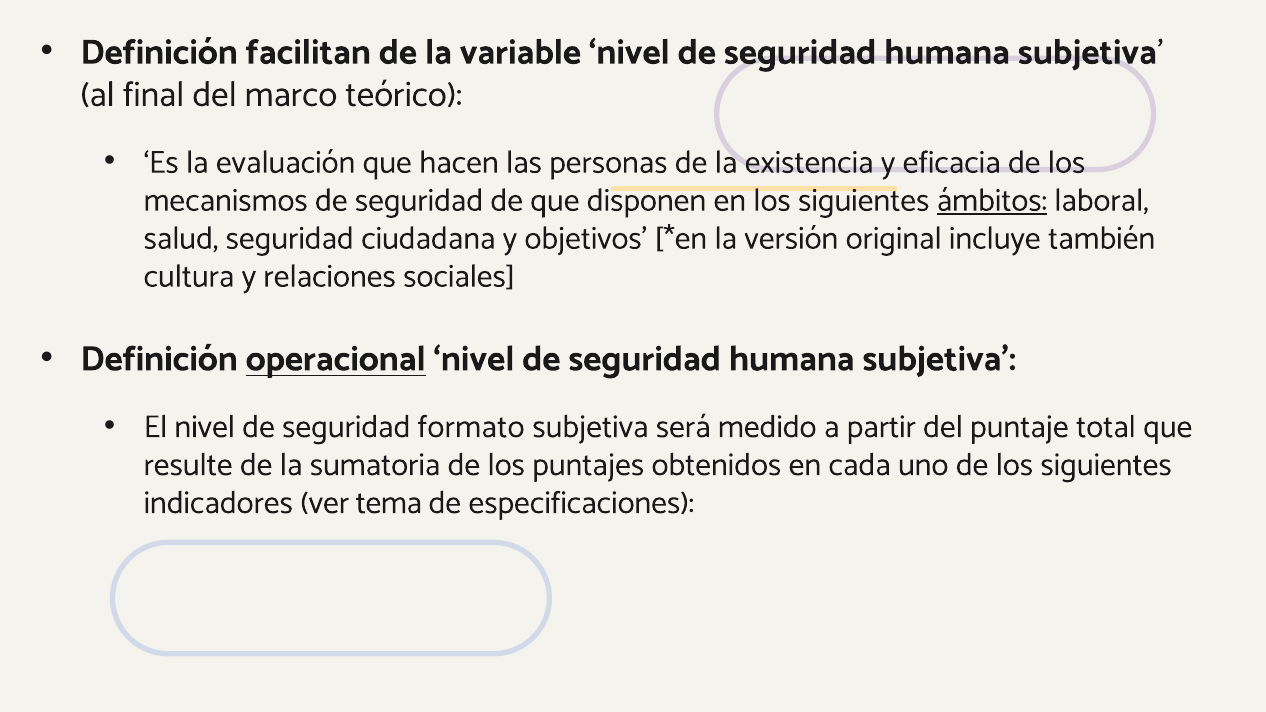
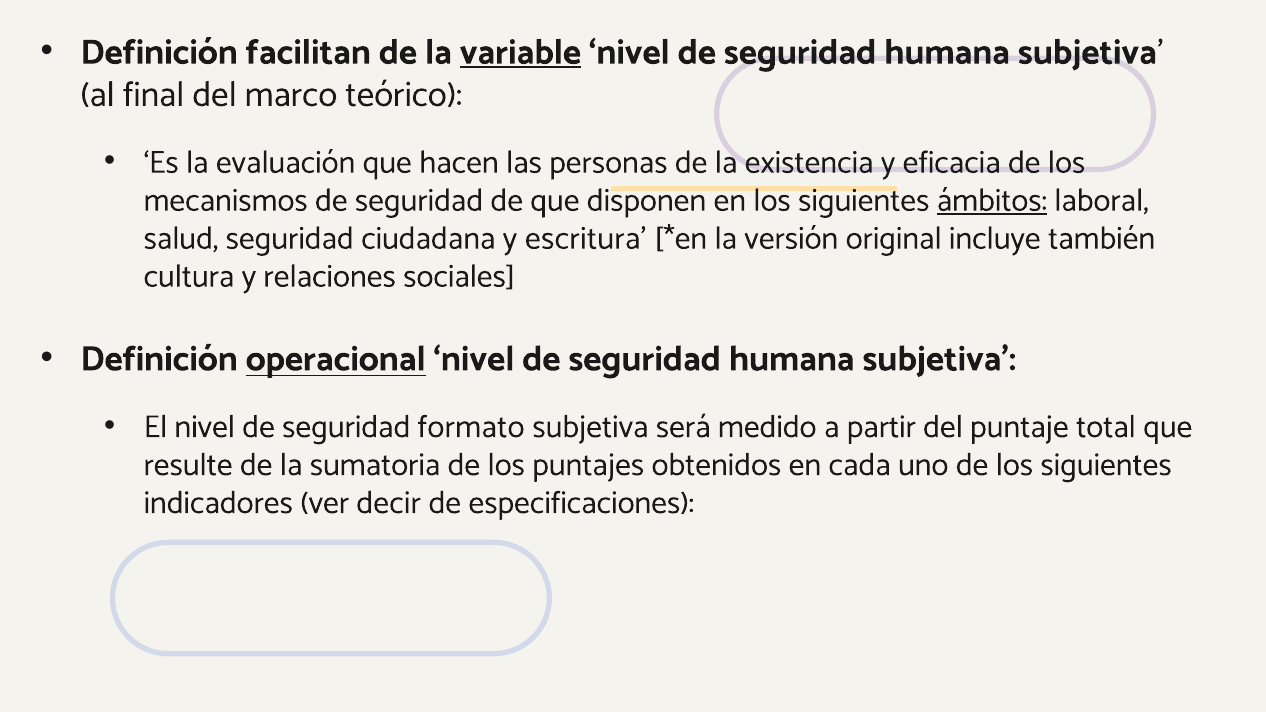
variable underline: none -> present
objetivos: objetivos -> escritura
tema: tema -> decir
